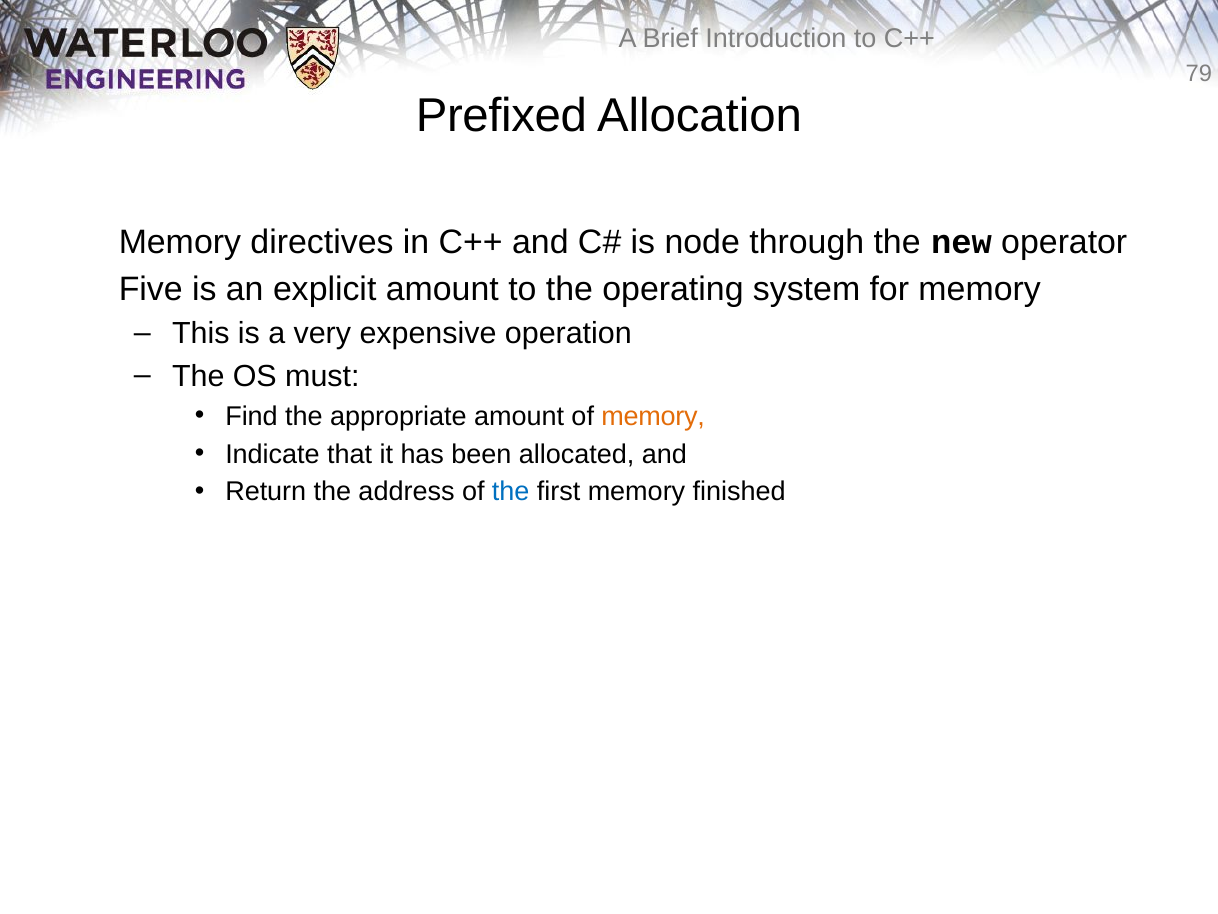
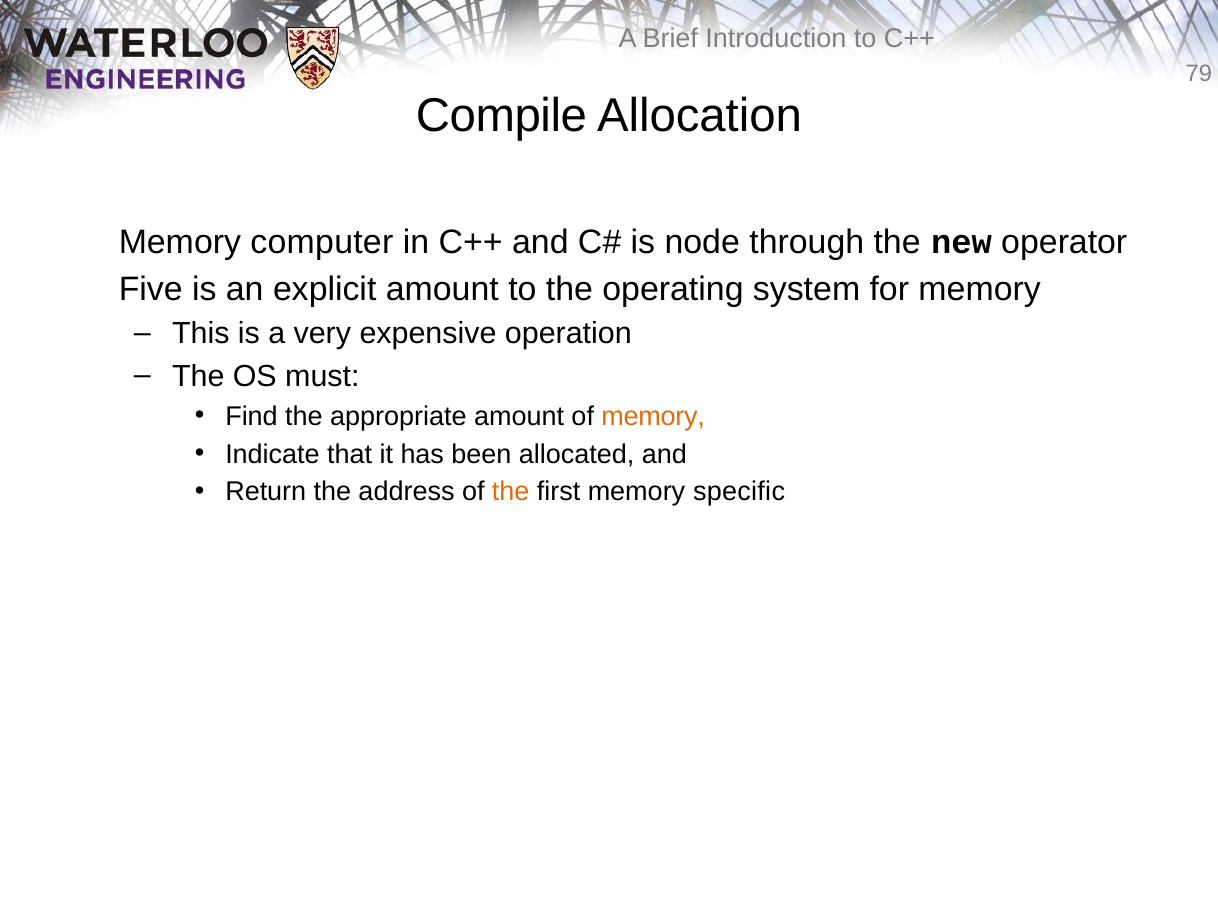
Prefixed: Prefixed -> Compile
directives: directives -> computer
the at (511, 492) colour: blue -> orange
finished: finished -> specific
